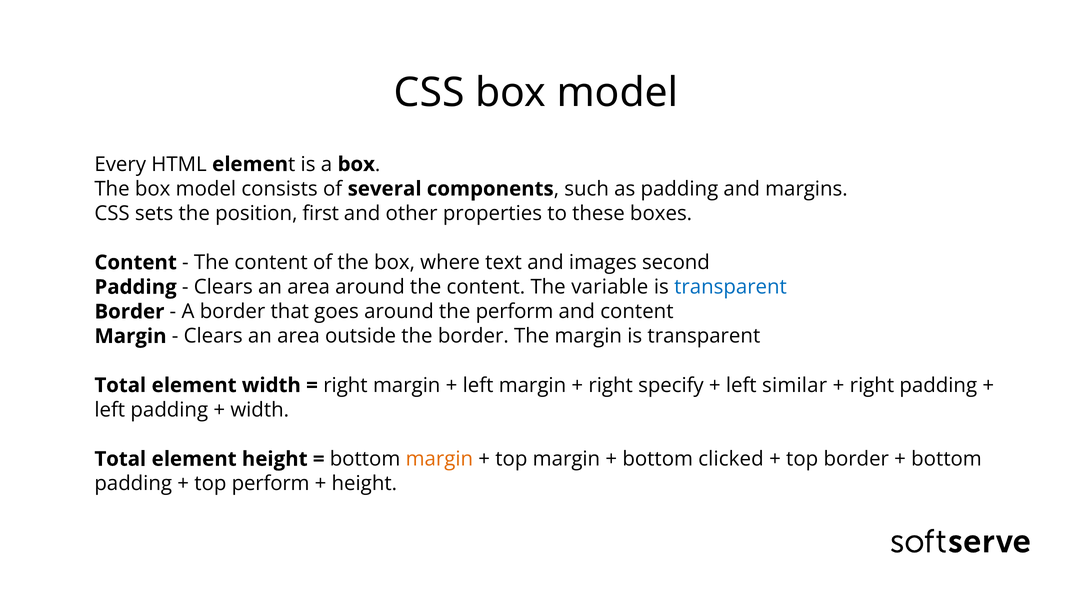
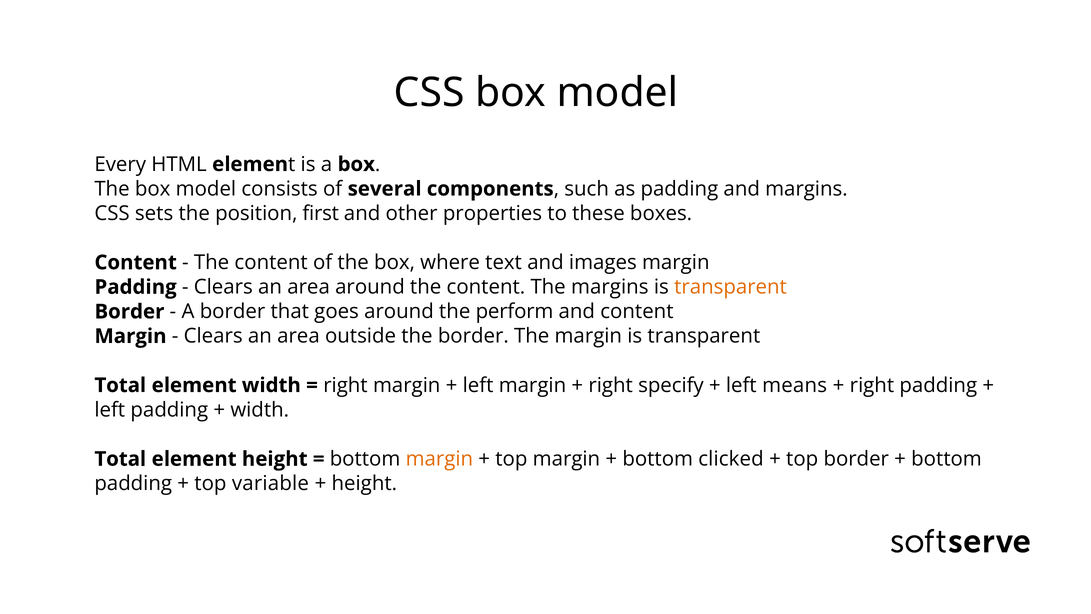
images second: second -> margin
The variable: variable -> margins
transparent at (731, 287) colour: blue -> orange
similar: similar -> means
top perform: perform -> variable
